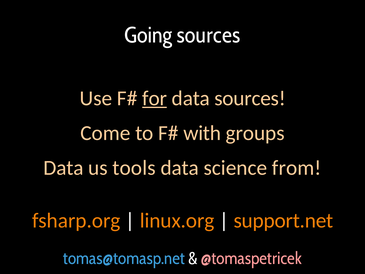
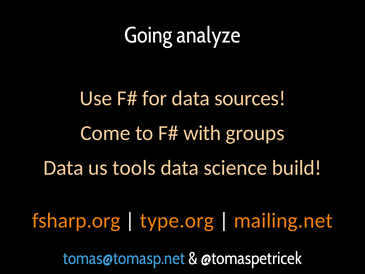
Going sources: sources -> analyze
for underline: present -> none
from: from -> build
linux.org: linux.org -> type.org
support.net: support.net -> mailing.net
@tomaspetricek colour: pink -> white
